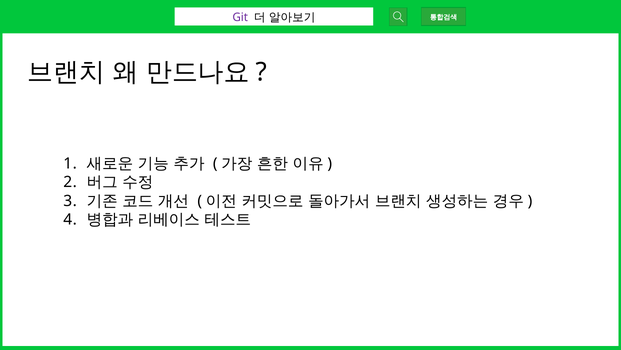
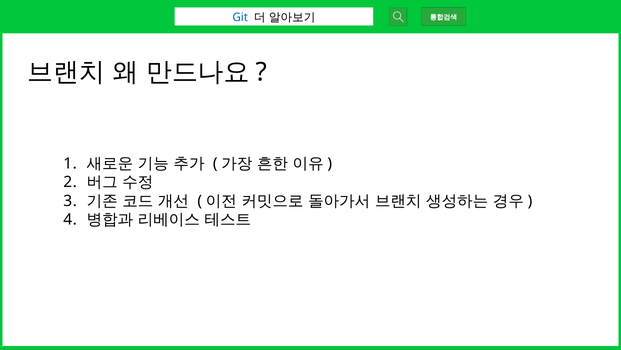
Git colour: purple -> blue
